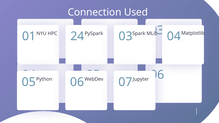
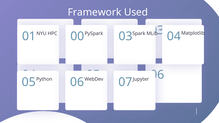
Connection: Connection -> Framework
24: 24 -> 00
